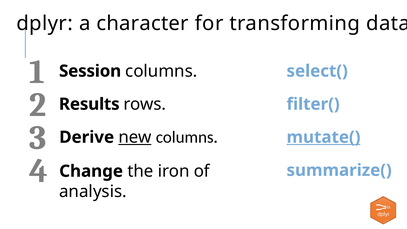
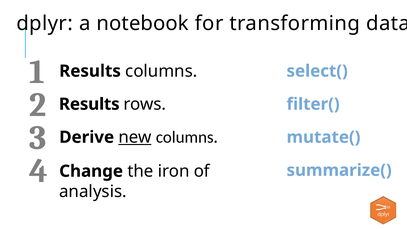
character: character -> notebook
1 Session: Session -> Results
mutate( underline: present -> none
